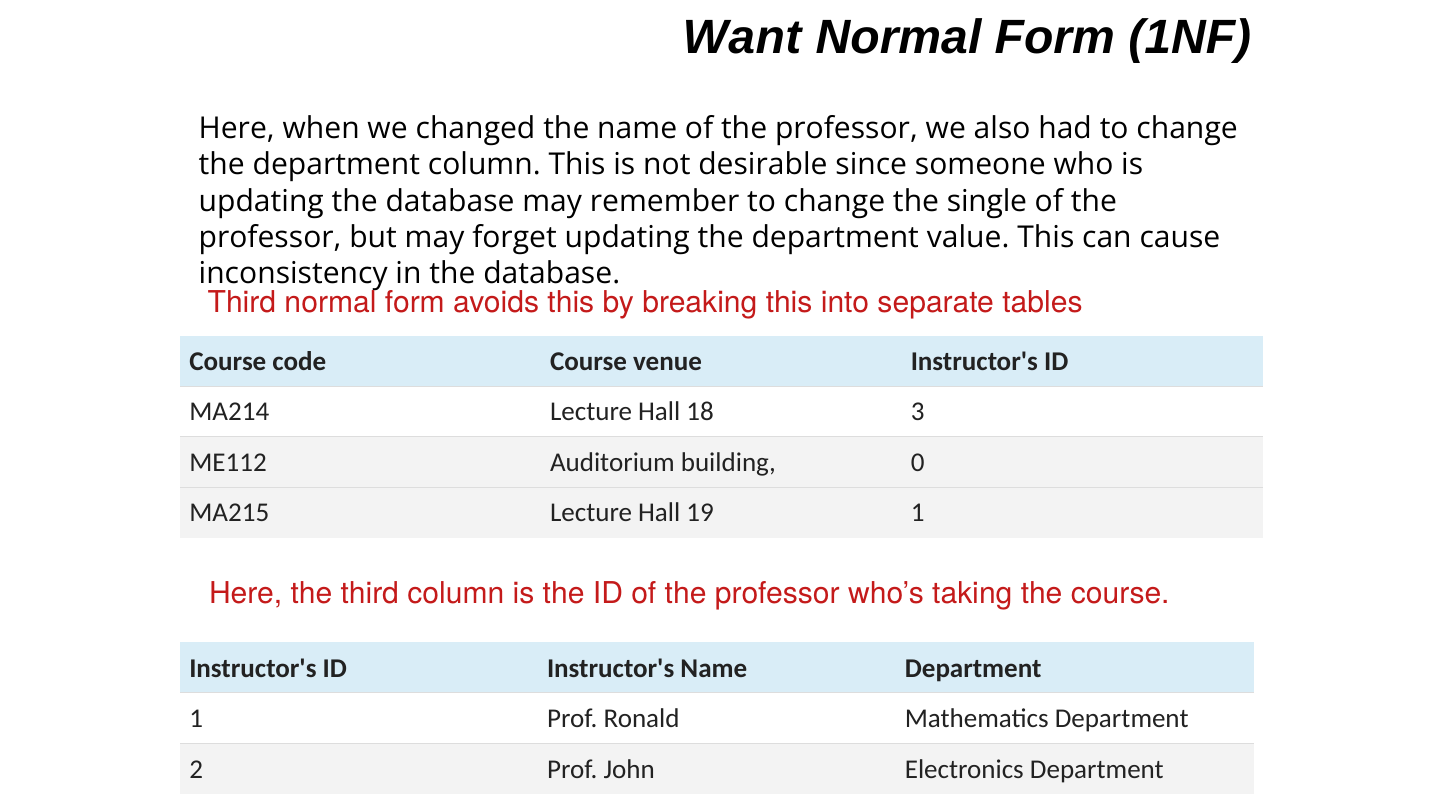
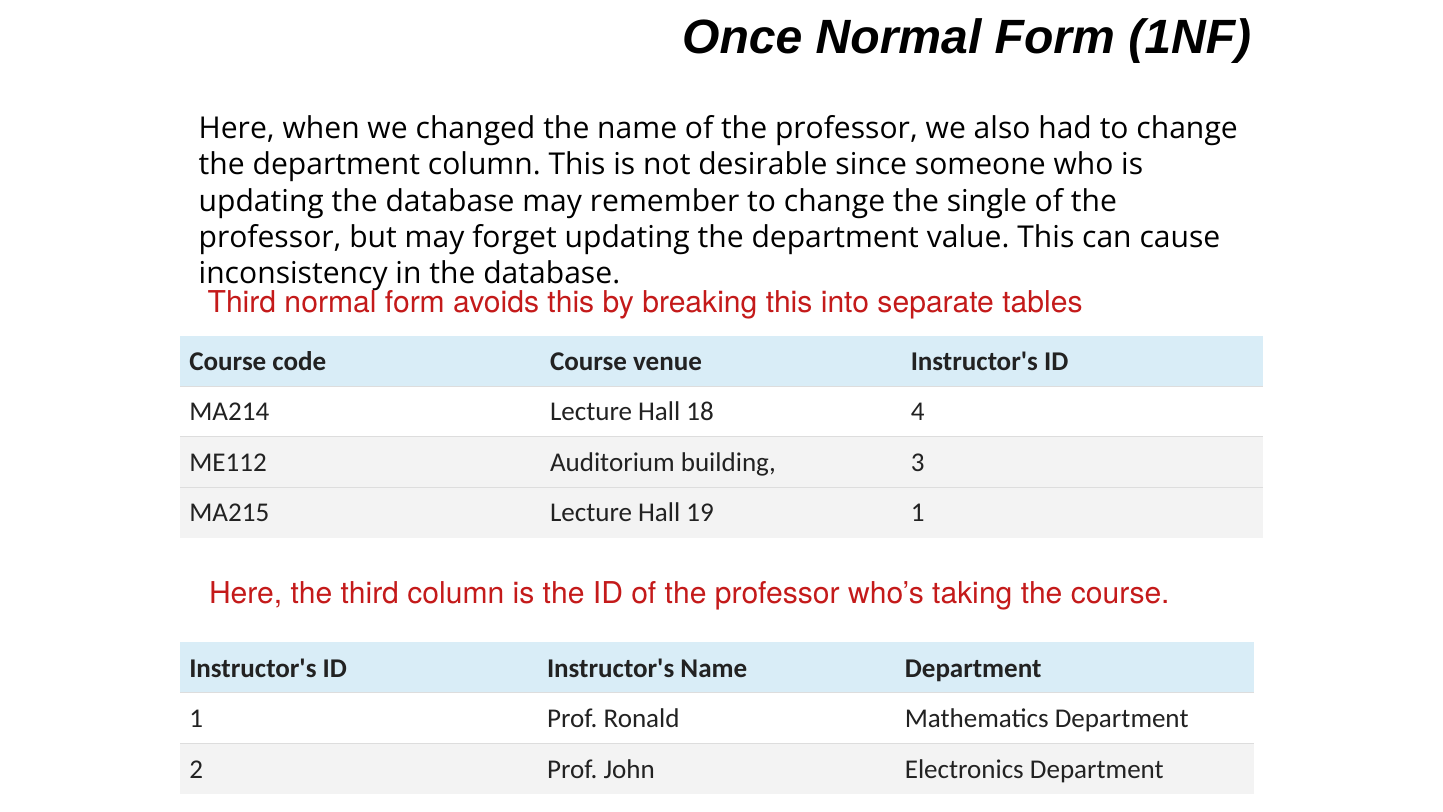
Want: Want -> Once
3: 3 -> 4
0: 0 -> 3
